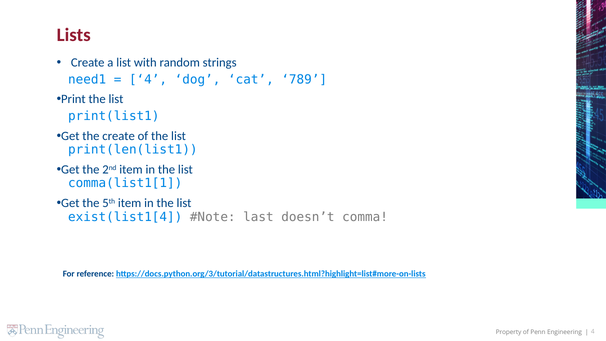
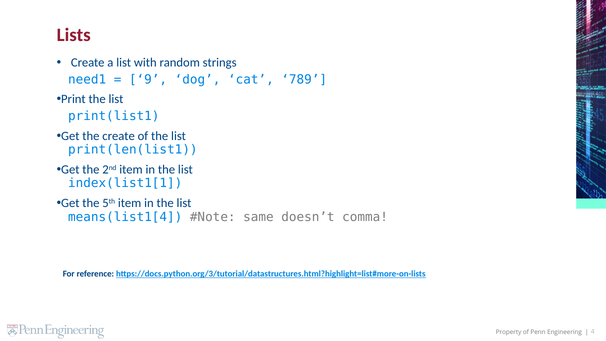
4 at (148, 79): 4 -> 9
comma(list1[1: comma(list1[1 -> index(list1[1
exist(list1[4: exist(list1[4 -> means(list1[4
last: last -> same
